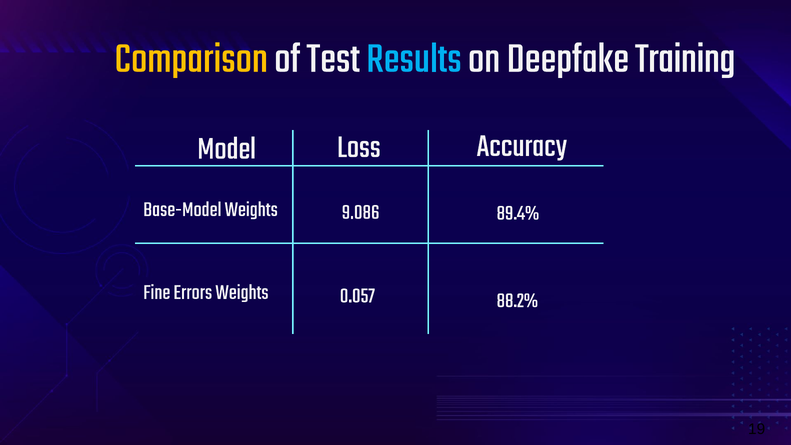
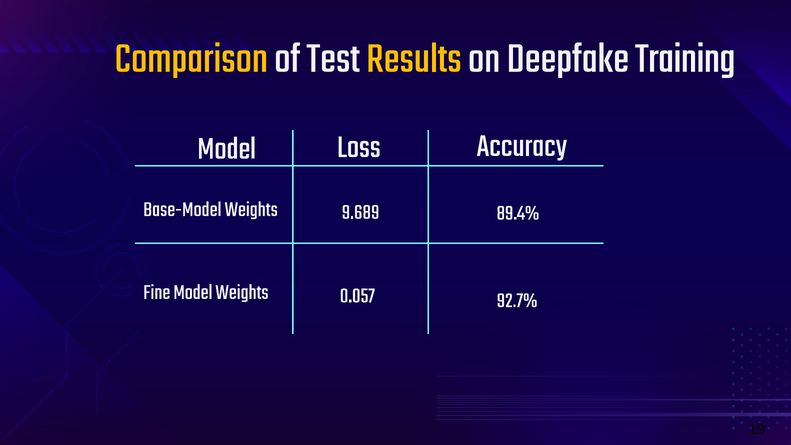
Results colour: light blue -> yellow
9.086: 9.086 -> 9.689
Fine Errors: Errors -> Model
88.2%: 88.2% -> 92.7%
